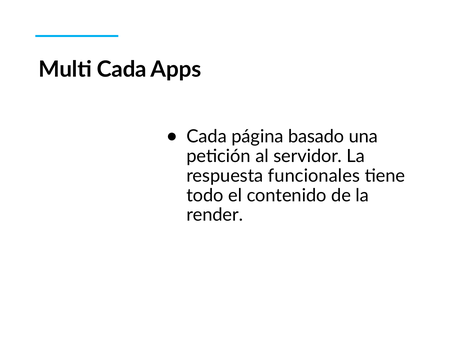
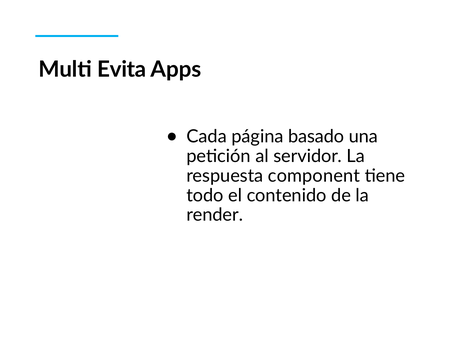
Multi Cada: Cada -> Evita
funcionales: funcionales -> component
